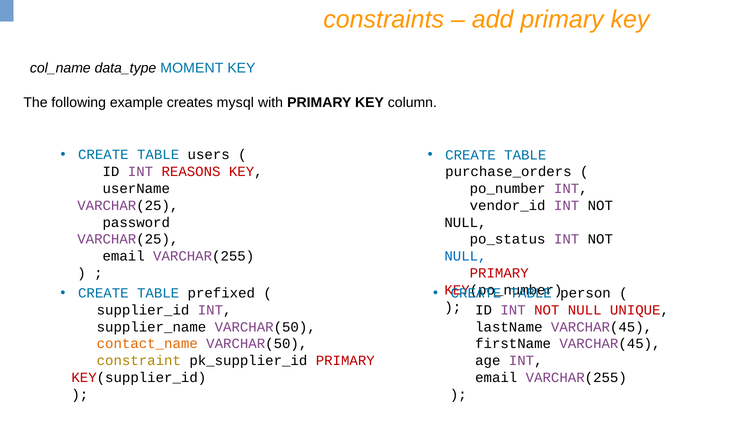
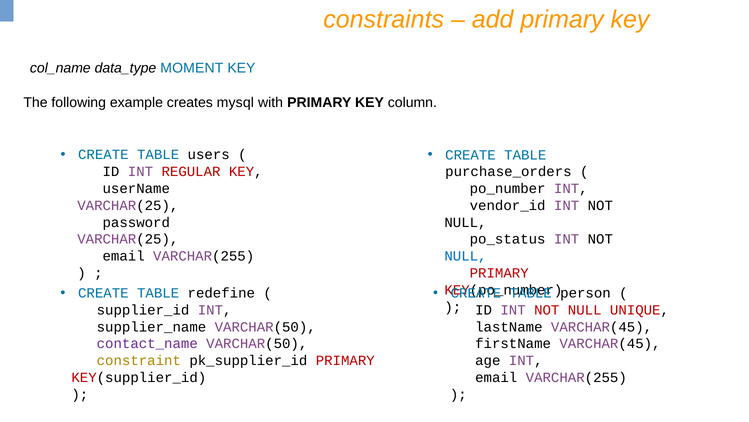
REASONS: REASONS -> REGULAR
prefixed: prefixed -> redefine
contact_name colour: orange -> purple
